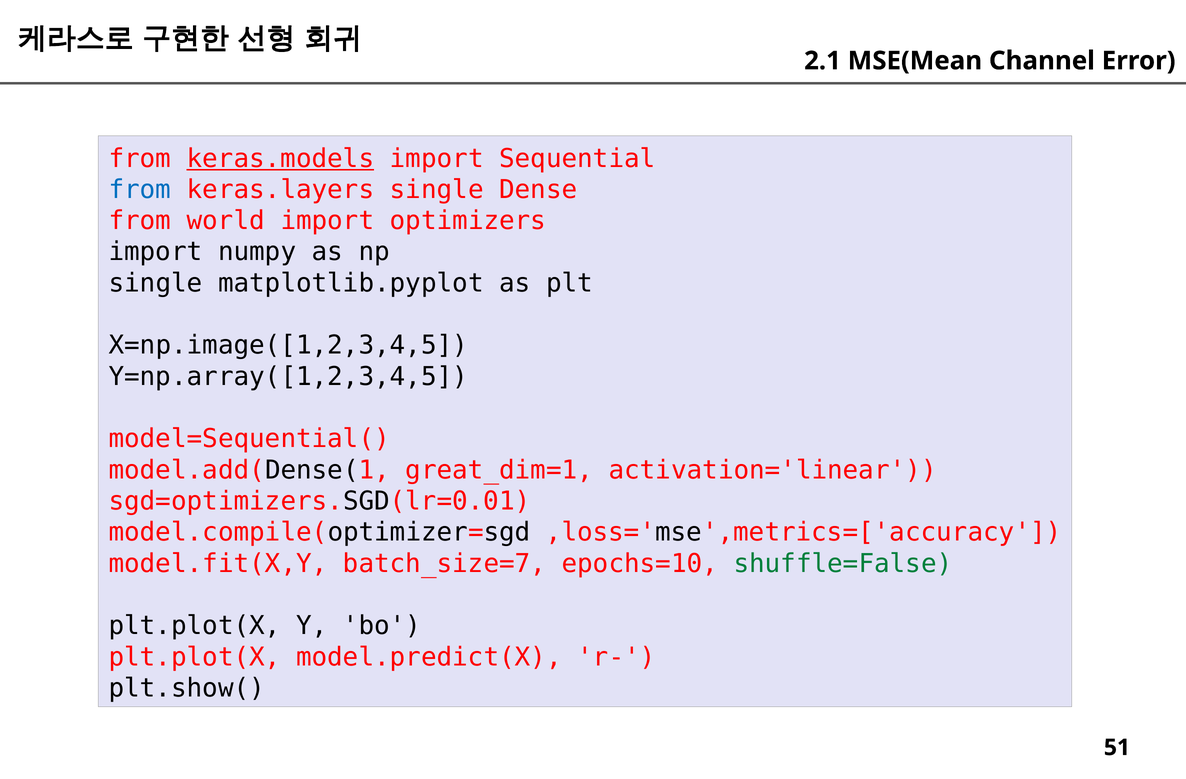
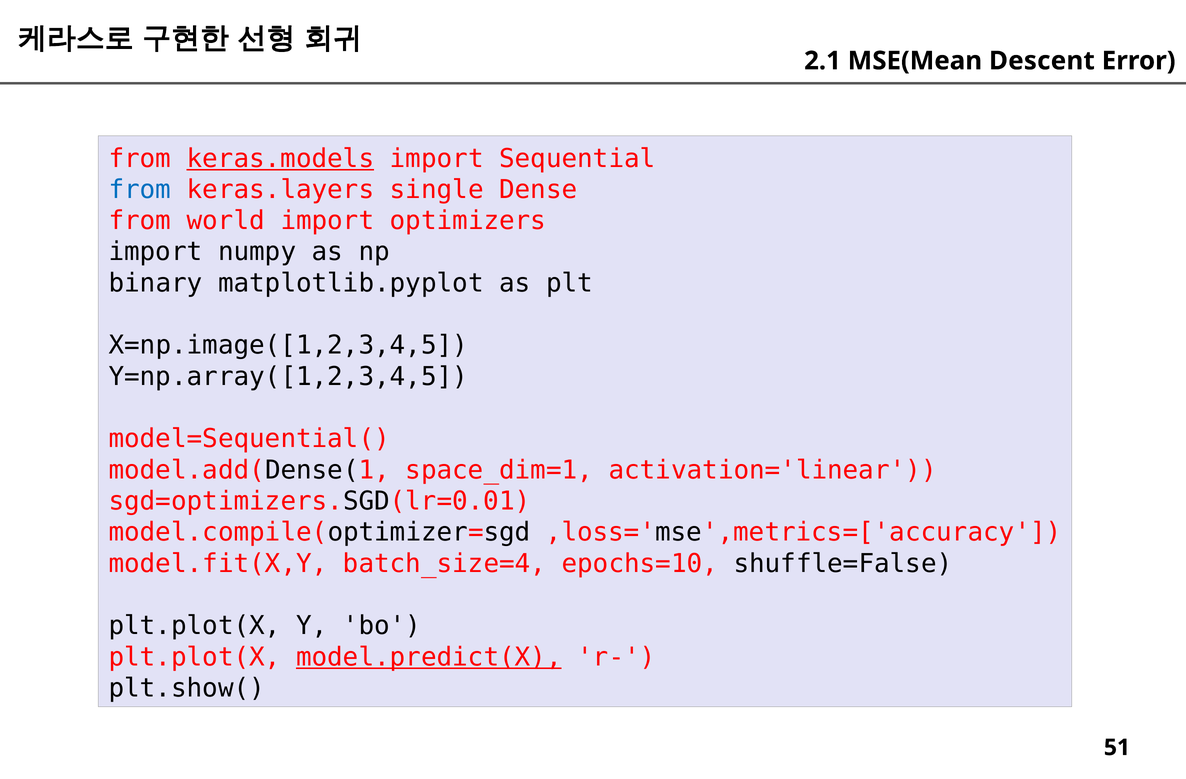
Channel: Channel -> Descent
single at (156, 283): single -> binary
great_dim=1: great_dim=1 -> space_dim=1
batch_size=7: batch_size=7 -> batch_size=4
shuffle=False colour: green -> black
model.predict(X underline: none -> present
